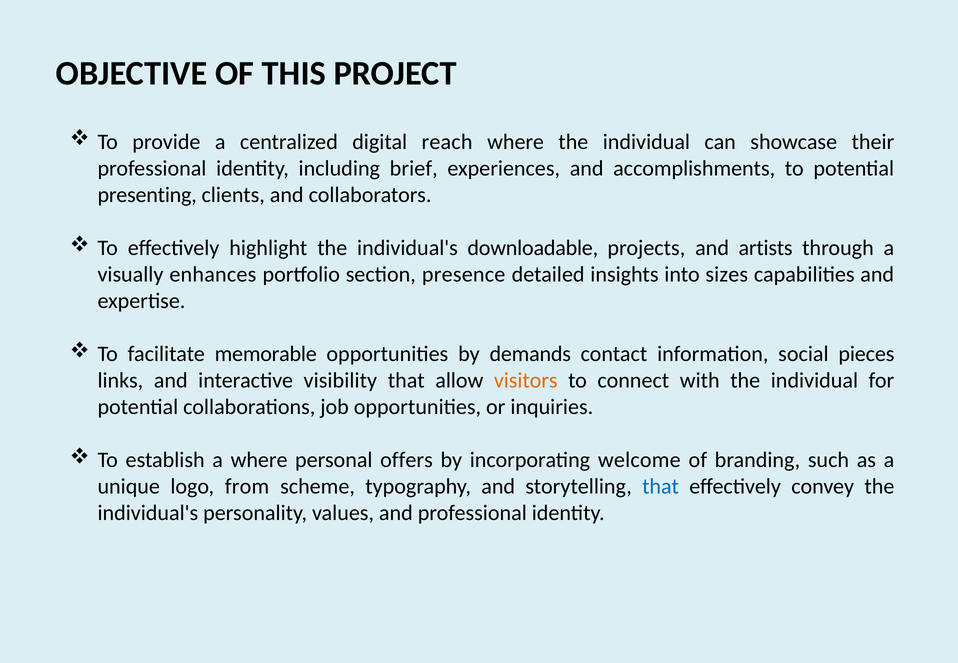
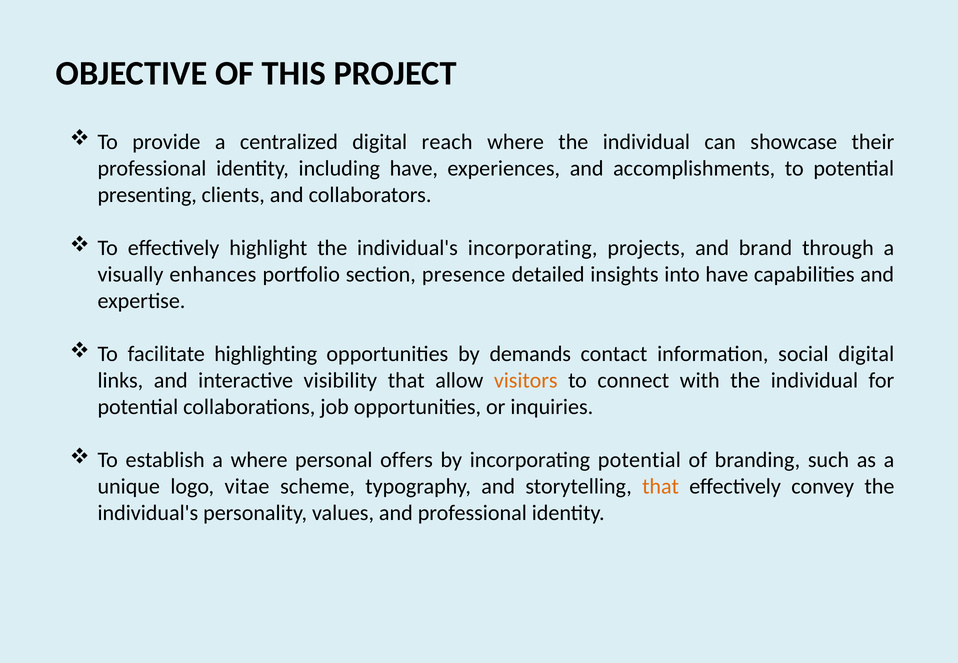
including brief: brief -> have
individual's downloadable: downloadable -> incorporating
artists: artists -> brand
into sizes: sizes -> have
memorable: memorable -> highlighting
social pieces: pieces -> digital
incorporating welcome: welcome -> potential
from: from -> vitae
that at (661, 487) colour: blue -> orange
